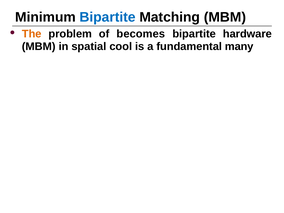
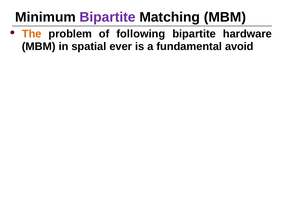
Bipartite at (108, 17) colour: blue -> purple
becomes: becomes -> following
cool: cool -> ever
many: many -> avoid
